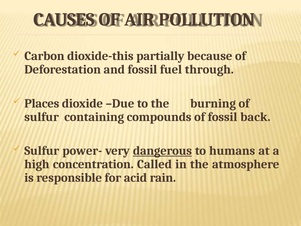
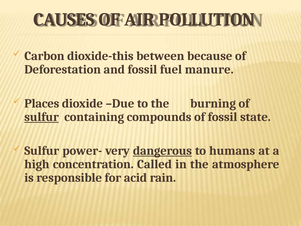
partially: partially -> between
through: through -> manure
sulfur at (42, 117) underline: none -> present
back: back -> state
